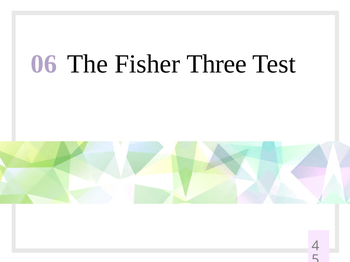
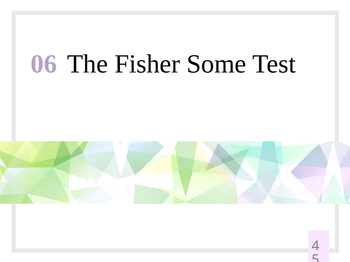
Three: Three -> Some
